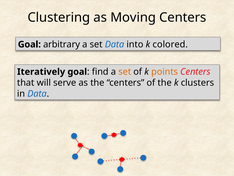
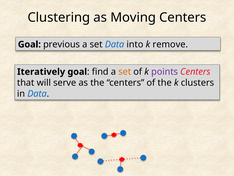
arbitrary: arbitrary -> previous
colored: colored -> remove
points colour: orange -> purple
